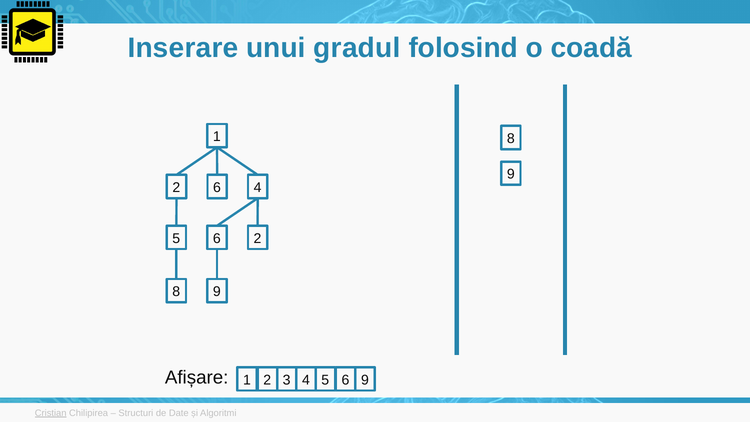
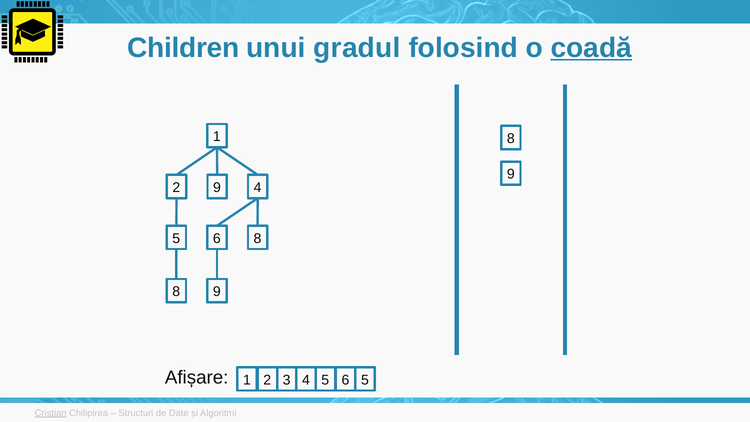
Inserare: Inserare -> Children
coadă underline: none -> present
2 6: 6 -> 9
6 2: 2 -> 8
6 9: 9 -> 5
